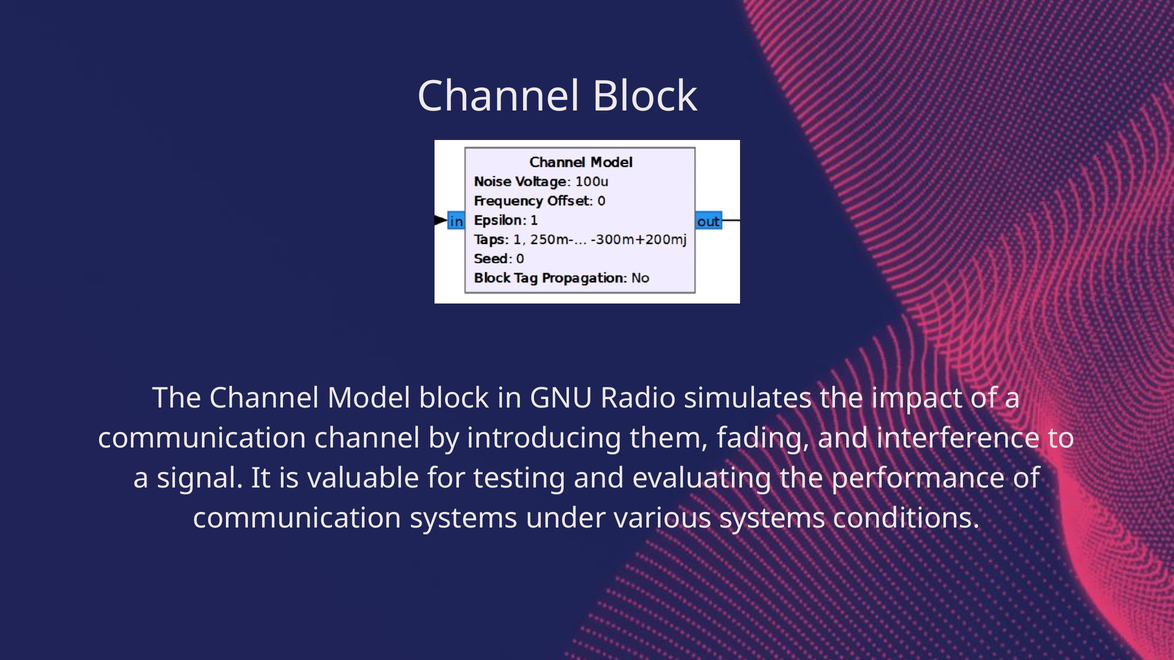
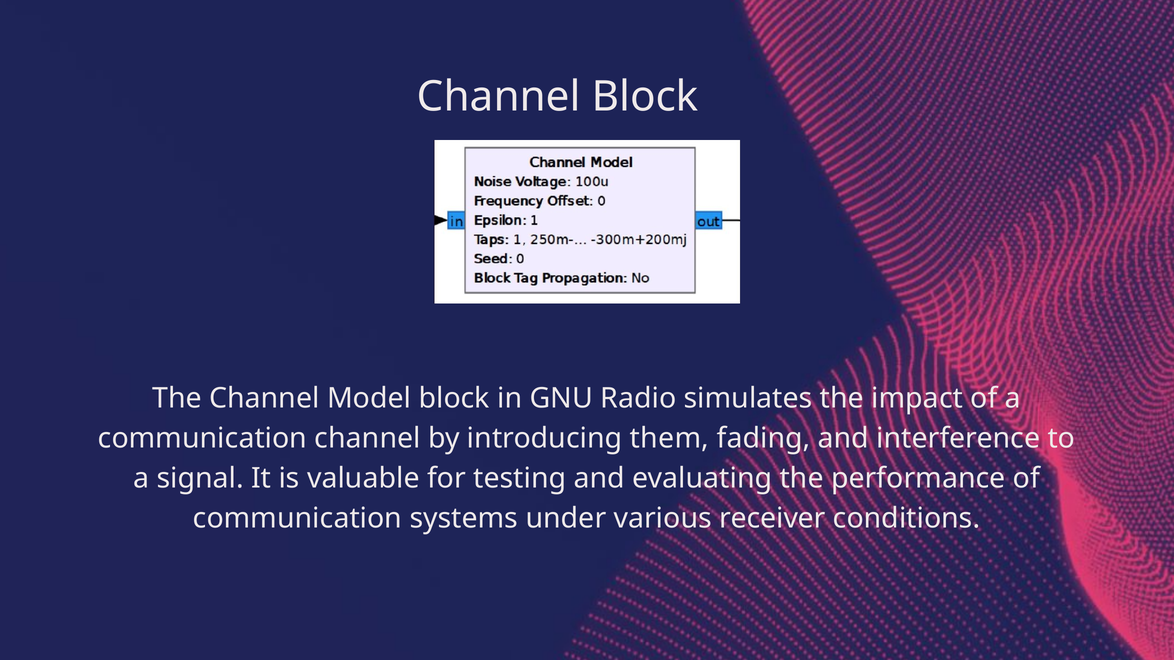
various systems: systems -> receiver
